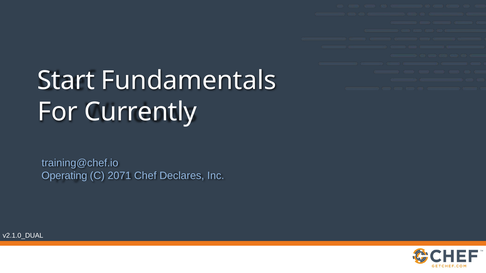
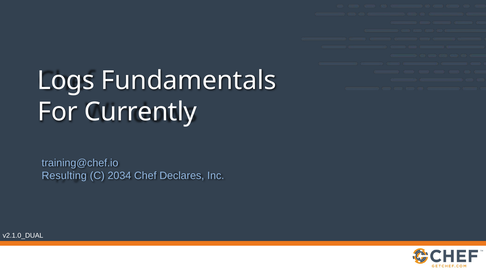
Start: Start -> Logs
Operating: Operating -> Resulting
2071: 2071 -> 2034
